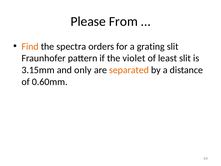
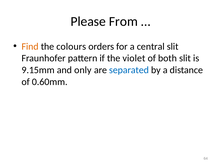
spectra: spectra -> colours
grating: grating -> central
least: least -> both
3.15mm: 3.15mm -> 9.15mm
separated colour: orange -> blue
